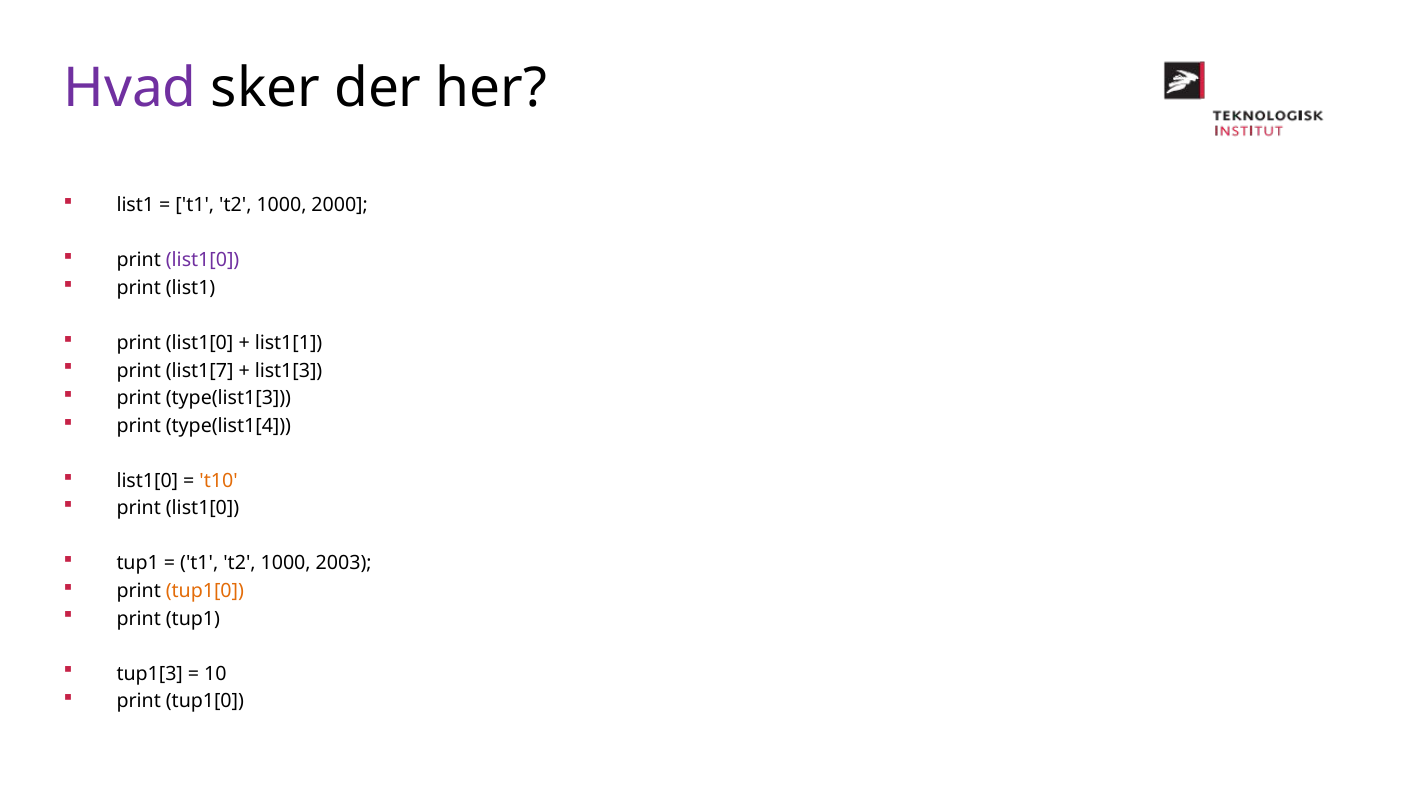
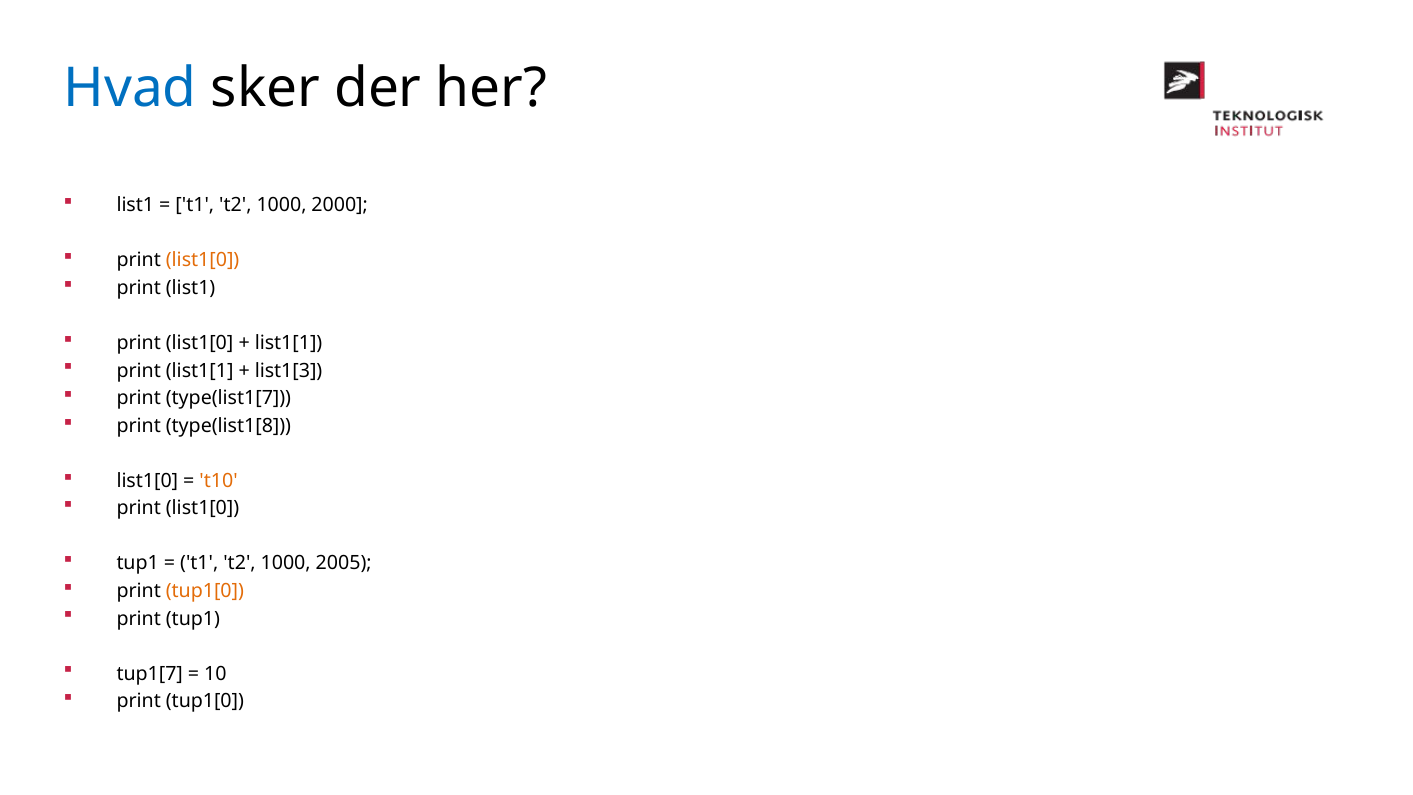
Hvad colour: purple -> blue
list1[0 at (203, 260) colour: purple -> orange
print list1[7: list1[7 -> list1[1
type(list1[3: type(list1[3 -> type(list1[7
type(list1[4: type(list1[4 -> type(list1[8
2003: 2003 -> 2005
tup1[3: tup1[3 -> tup1[7
